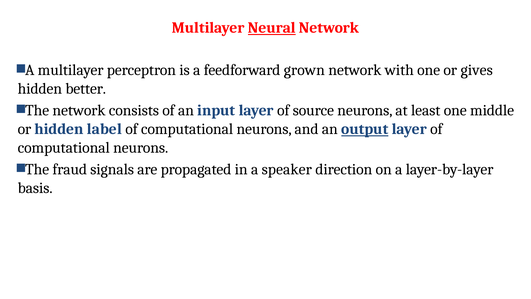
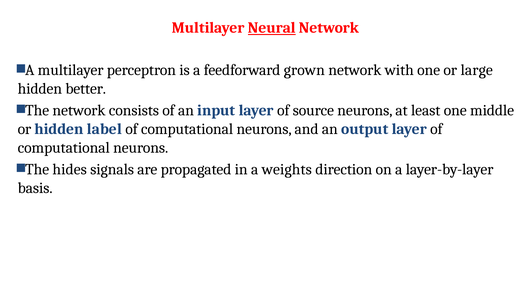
gives: gives -> large
output underline: present -> none
fraud: fraud -> hides
speaker: speaker -> weights
